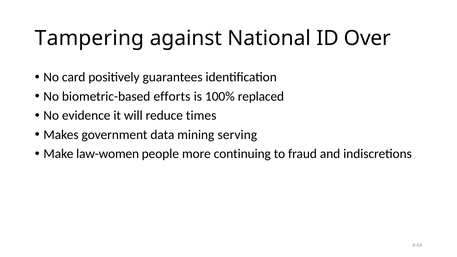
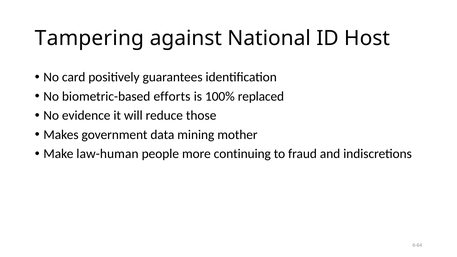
Over: Over -> Host
times: times -> those
serving: serving -> mother
law-women: law-women -> law-human
